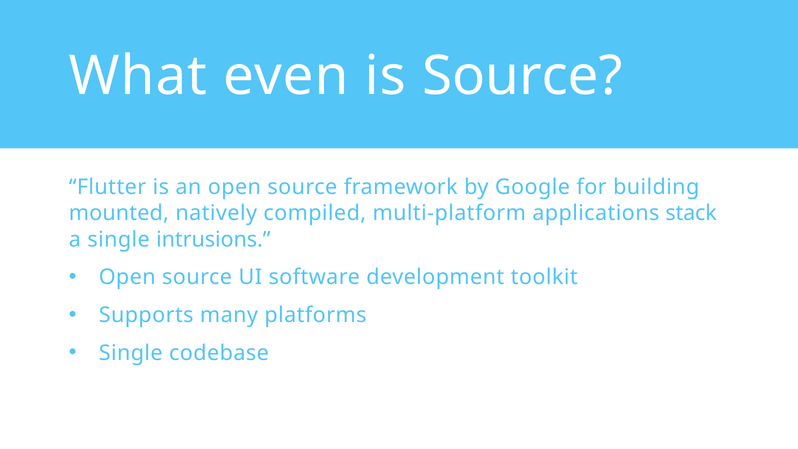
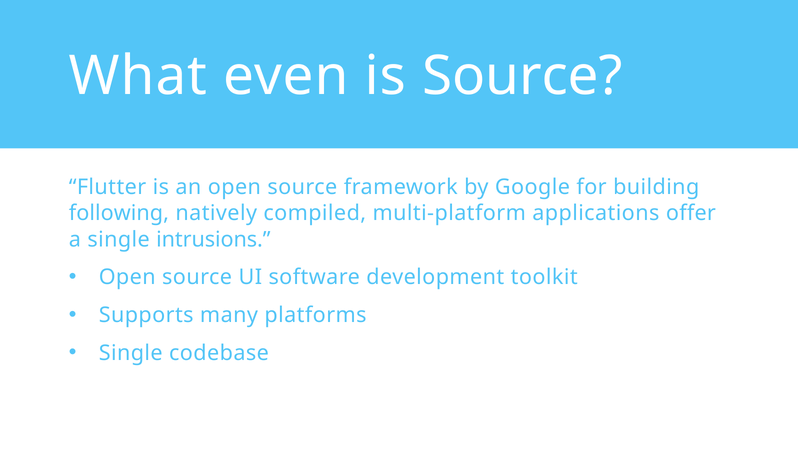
mounted: mounted -> following
stack: stack -> offer
